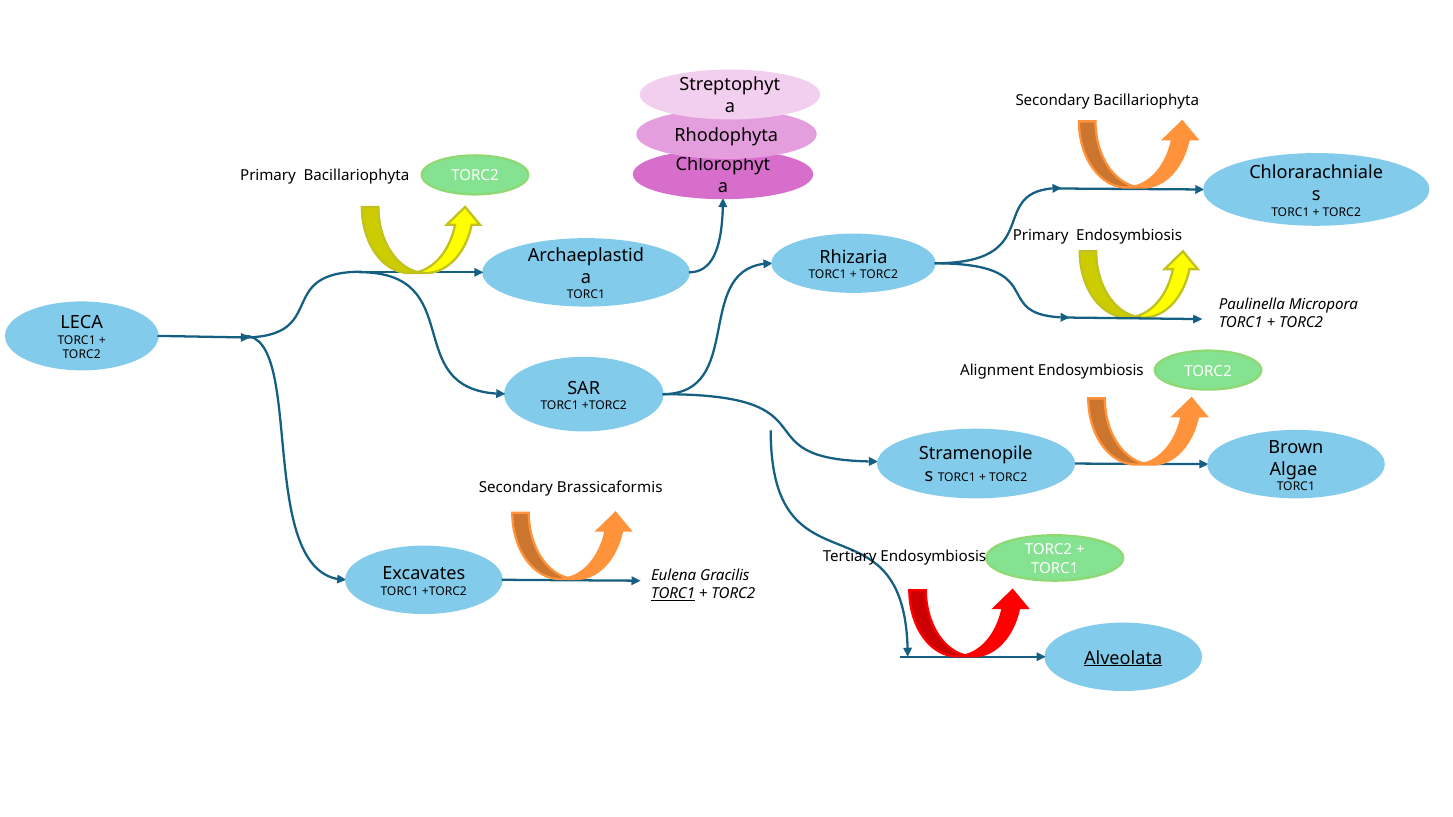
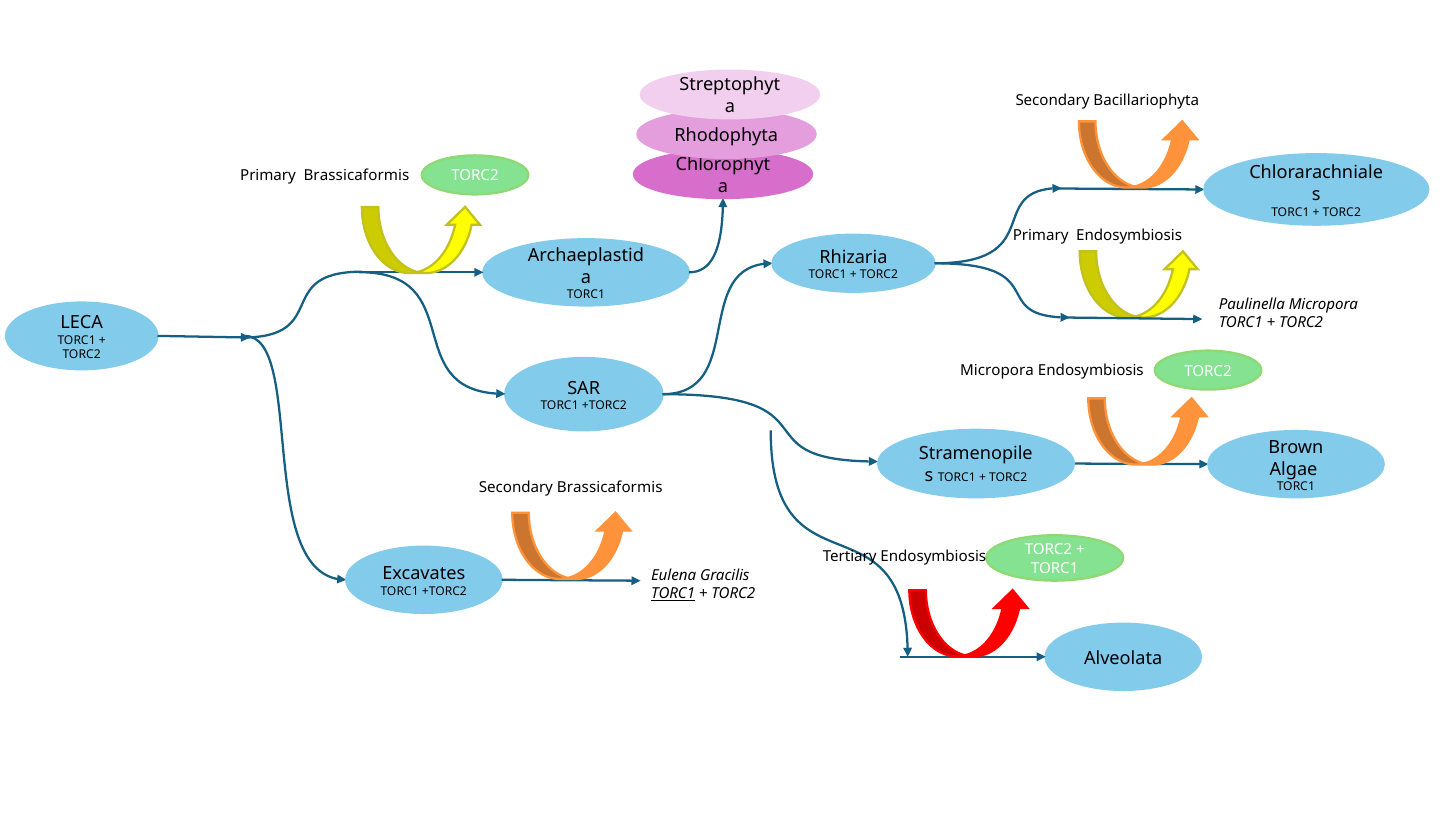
Primary Bacillariophyta: Bacillariophyta -> Brassicaformis
Alignment at (997, 371): Alignment -> Micropora
Alveolata underline: present -> none
